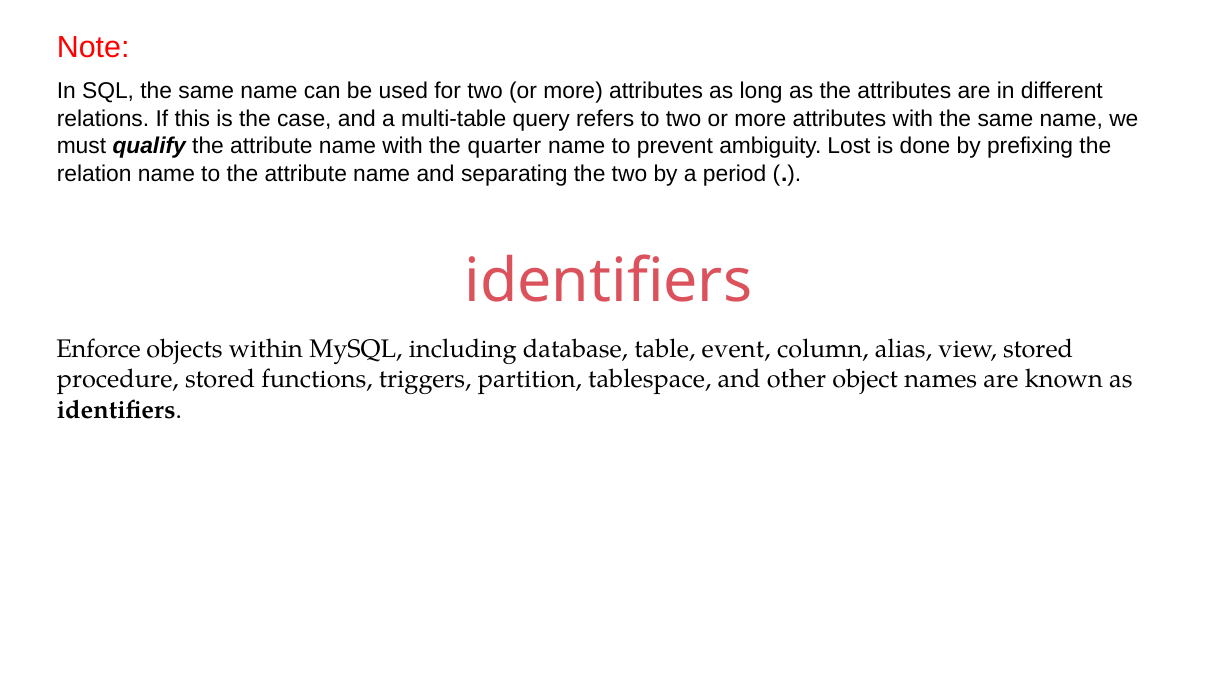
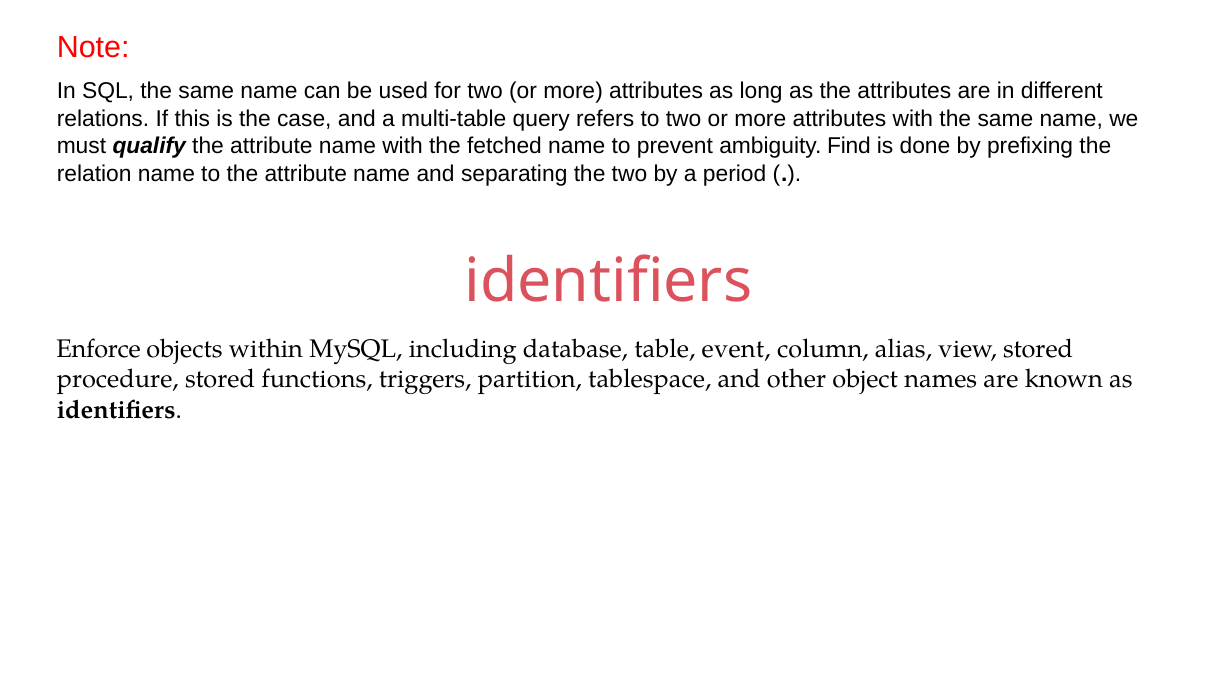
quarter: quarter -> fetched
Lost: Lost -> Find
